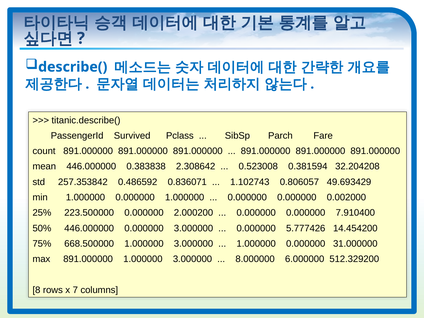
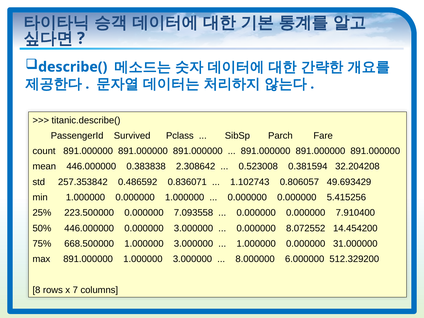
0.002000: 0.002000 -> 5.415256
2.000200: 2.000200 -> 7.093558
5.777426: 5.777426 -> 8.072552
